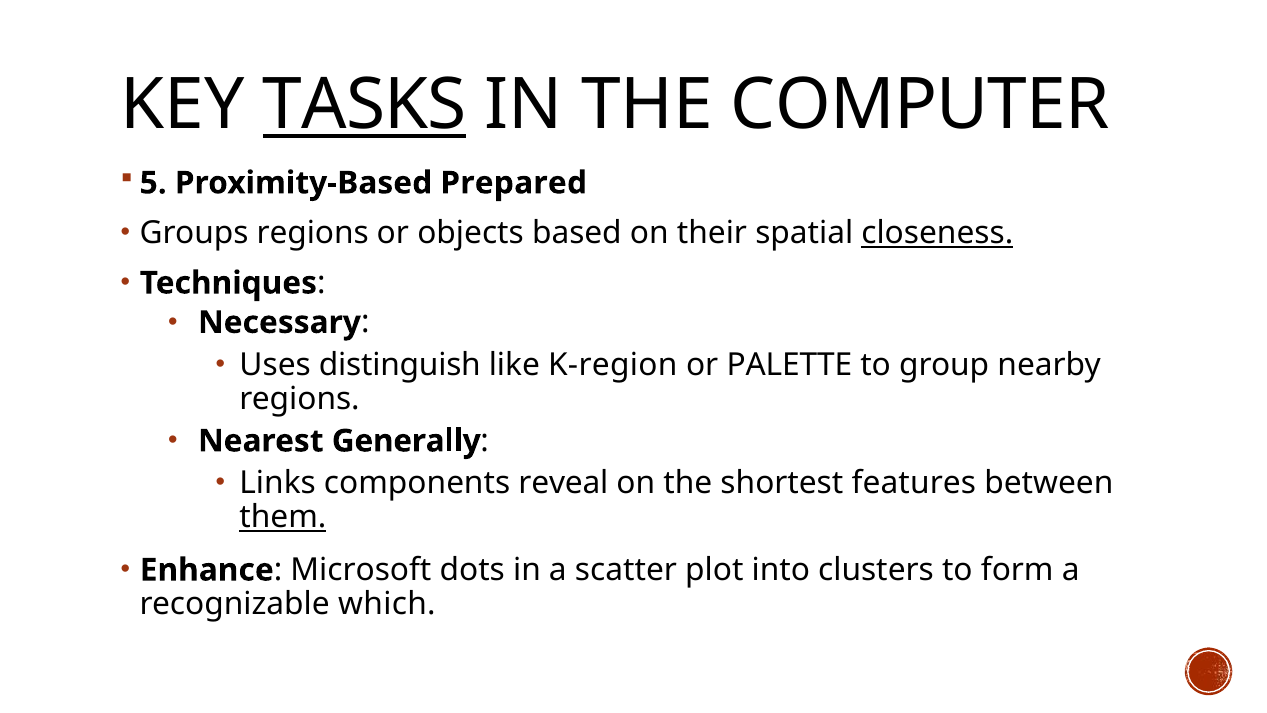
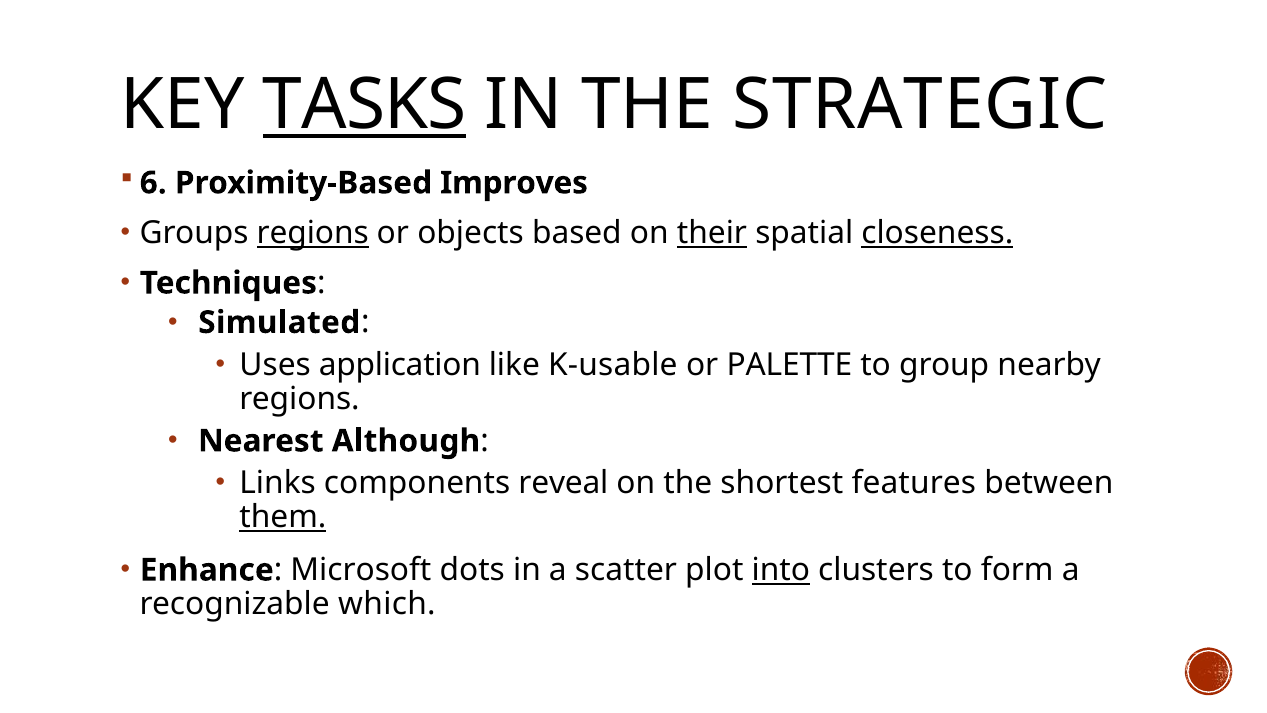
COMPUTER: COMPUTER -> STRATEGIC
5: 5 -> 6
Prepared: Prepared -> Improves
regions at (313, 233) underline: none -> present
their underline: none -> present
Necessary: Necessary -> Simulated
distinguish: distinguish -> application
K-region: K-region -> K-usable
Generally: Generally -> Although
into underline: none -> present
